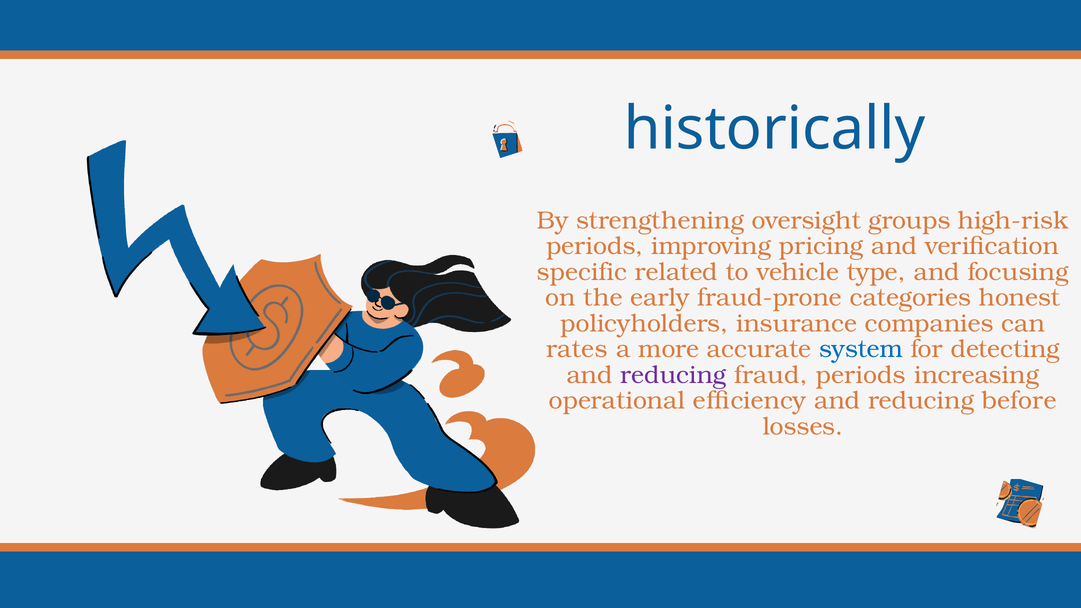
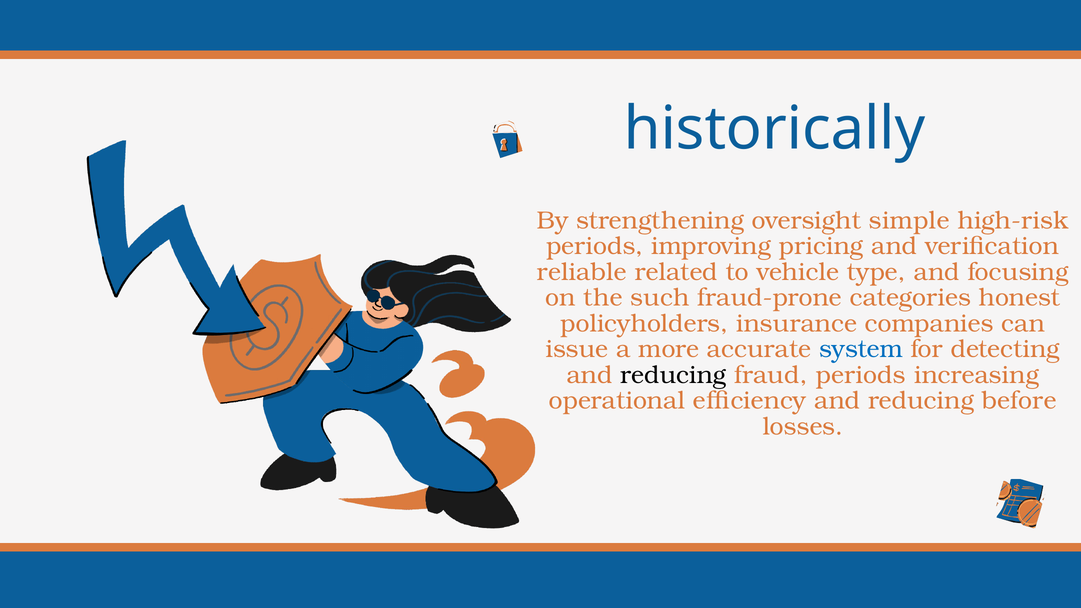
groups: groups -> simple
specific: specific -> reliable
early: early -> such
rates: rates -> issue
reducing at (673, 375) colour: purple -> black
